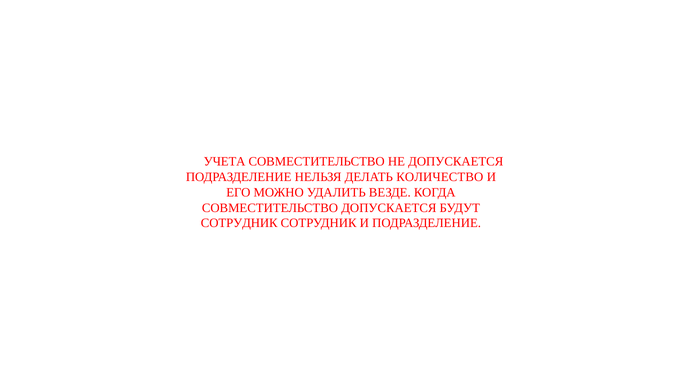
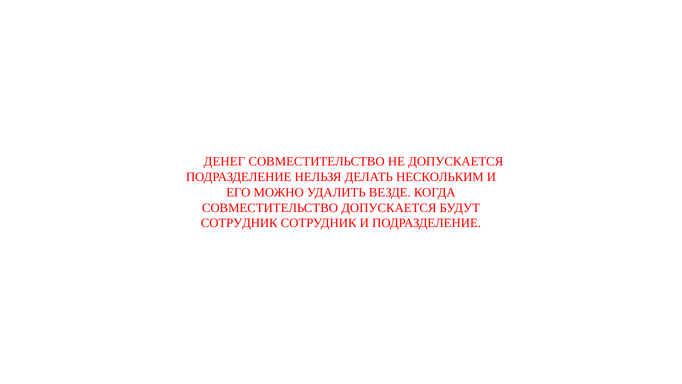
УЧЕТА: УЧЕТА -> ДЕНЕГ
КОЛИЧЕСТВО: КОЛИЧЕСТВО -> НЕСКОЛЬКИМ
